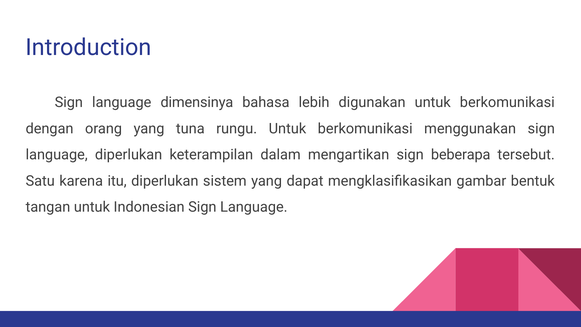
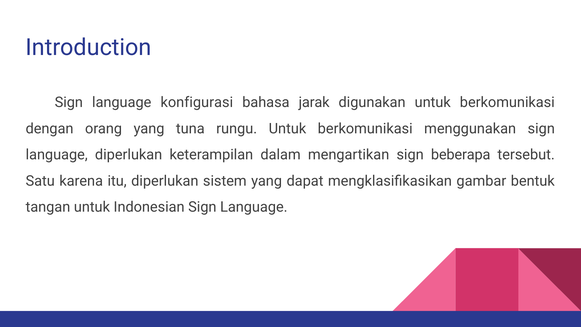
dimensinya: dimensinya -> konfigurasi
lebih: lebih -> jarak
